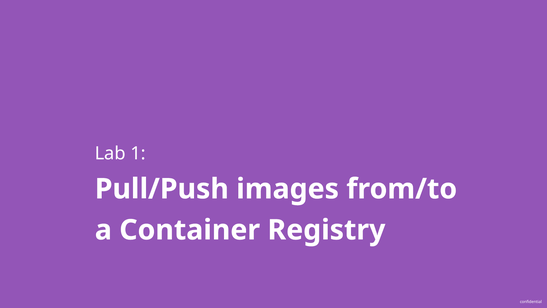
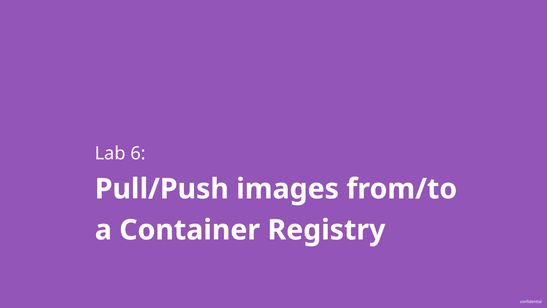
1: 1 -> 6
